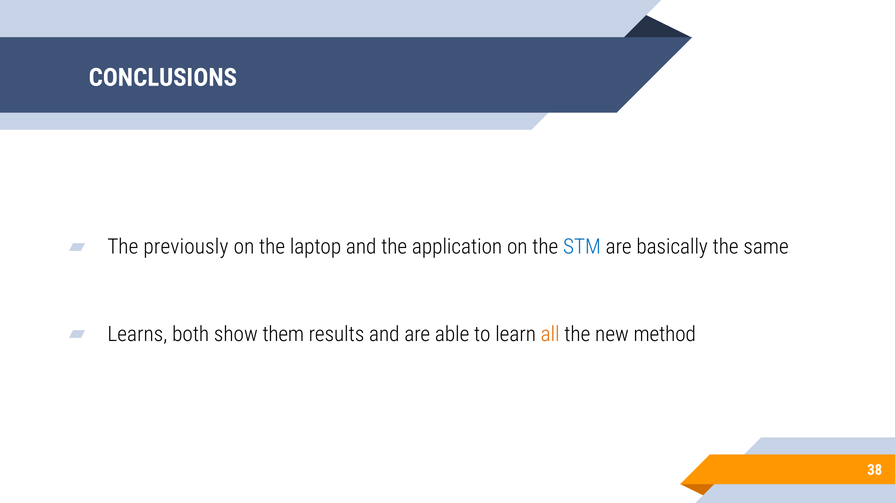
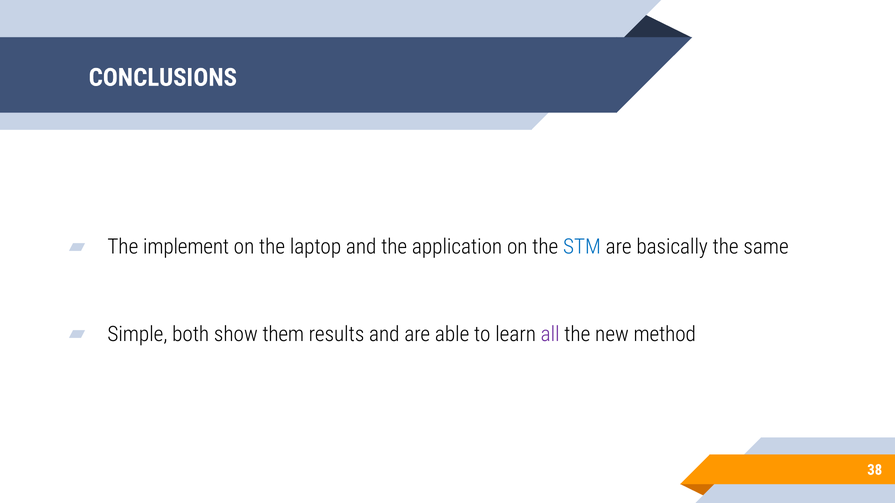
previously: previously -> implement
Learns: Learns -> Simple
all colour: orange -> purple
